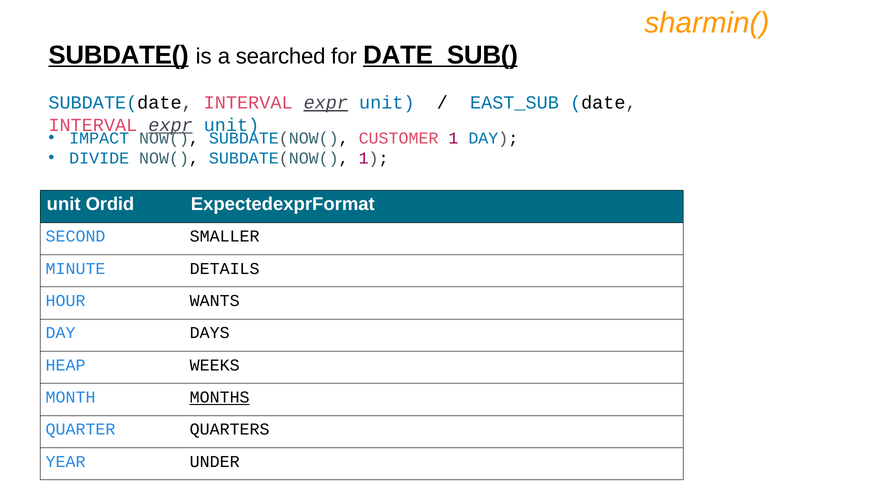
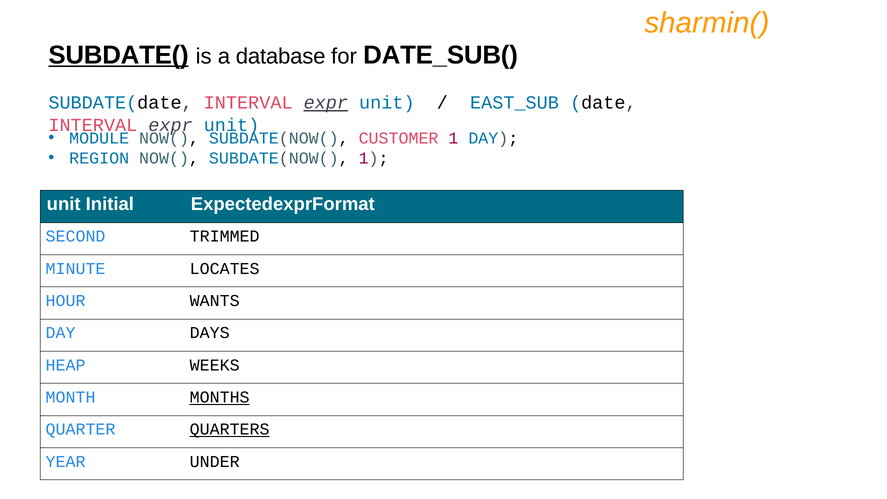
searched: searched -> database
DATE_SUB( underline: present -> none
expr at (171, 125) underline: present -> none
IMPACT: IMPACT -> MODULE
DIVIDE: DIVIDE -> REGION
Ordid: Ordid -> Initial
SMALLER: SMALLER -> TRIMMED
DETAILS: DETAILS -> LOCATES
QUARTERS underline: none -> present
